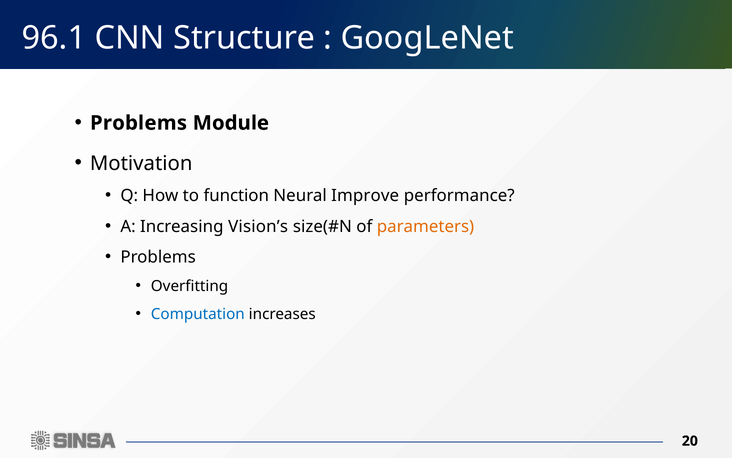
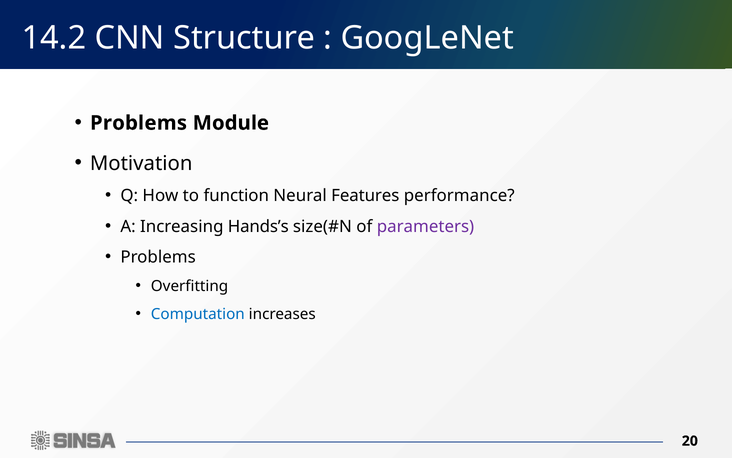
96.1: 96.1 -> 14.2
Improve: Improve -> Features
Vision’s: Vision’s -> Hands’s
parameters colour: orange -> purple
